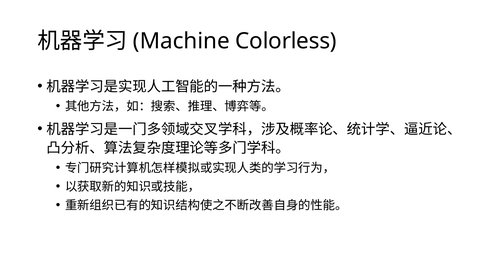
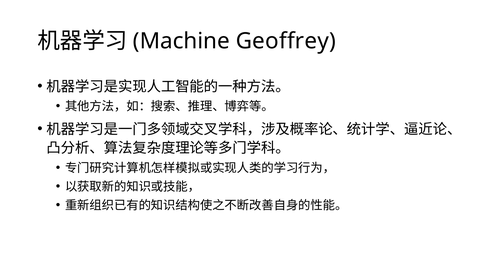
Colorless: Colorless -> Geoffrey
